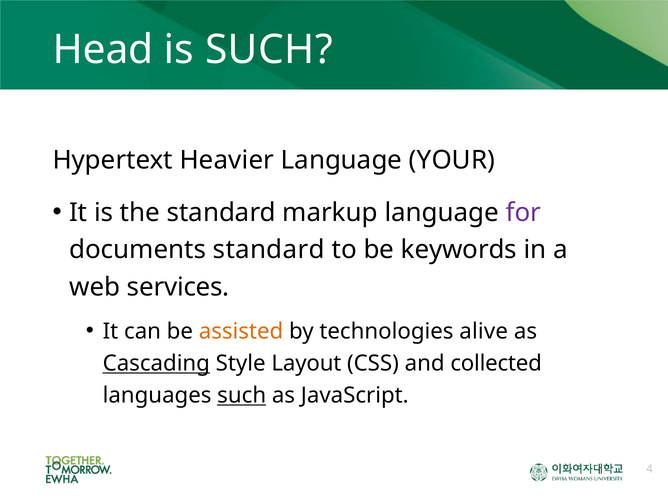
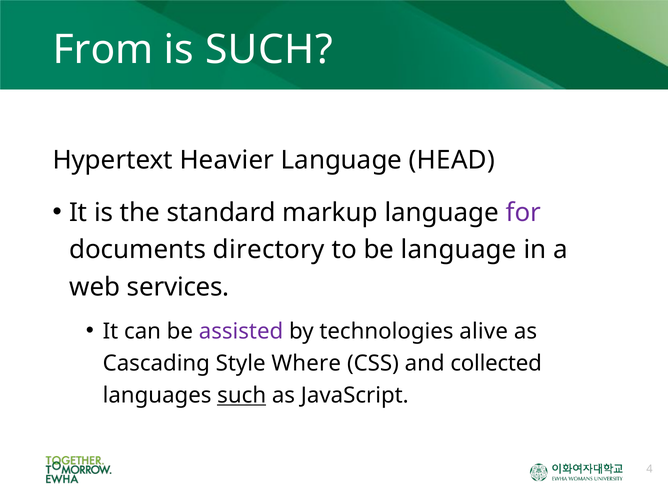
Head: Head -> From
YOUR: YOUR -> HEAD
documents standard: standard -> directory
be keywords: keywords -> language
assisted colour: orange -> purple
Cascading underline: present -> none
Layout: Layout -> Where
